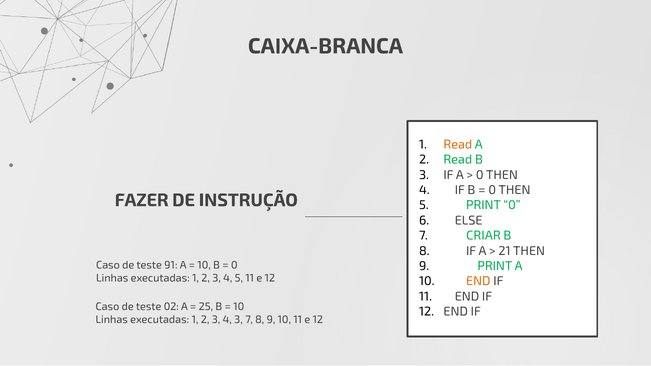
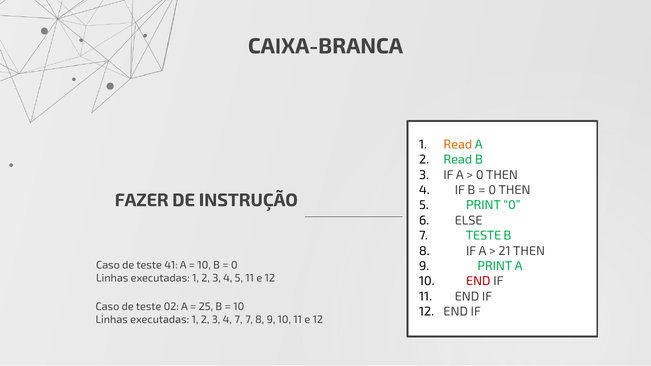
7 CRIAR: CRIAR -> TESTE
91: 91 -> 41
END at (478, 281) colour: orange -> red
4 3: 3 -> 7
